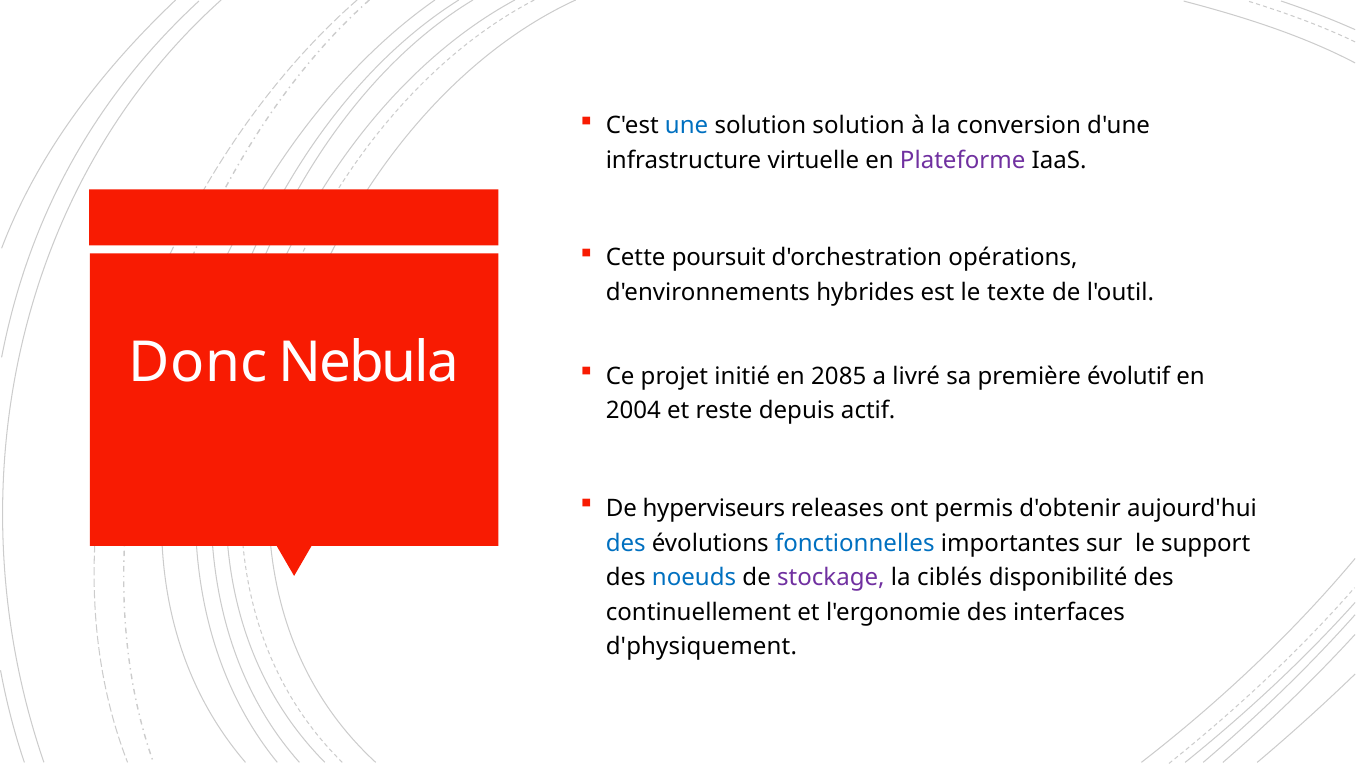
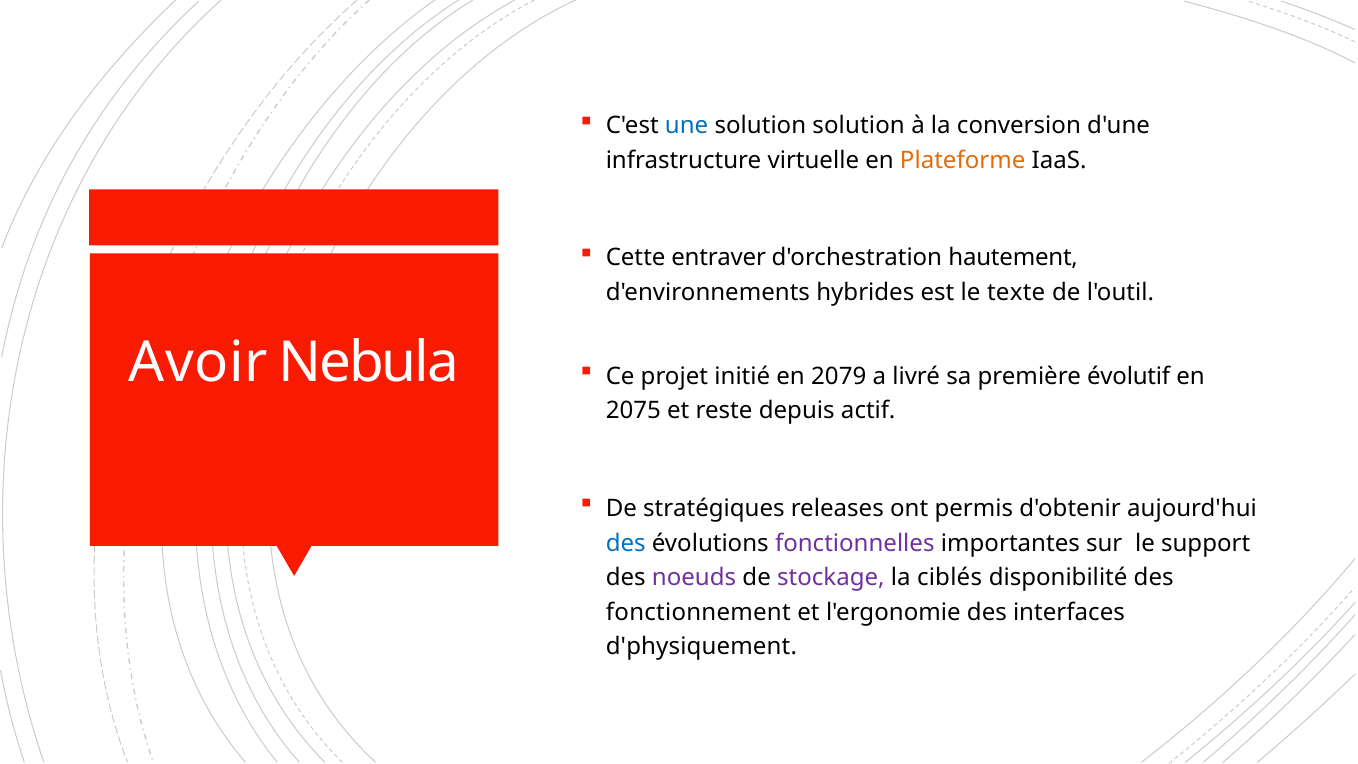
Plateforme colour: purple -> orange
poursuit: poursuit -> entraver
opérations: opérations -> hautement
Donc: Donc -> Avoir
2085: 2085 -> 2079
2004: 2004 -> 2075
hyperviseurs: hyperviseurs -> stratégiques
fonctionnelles colour: blue -> purple
noeuds colour: blue -> purple
continuellement: continuellement -> fonctionnement
